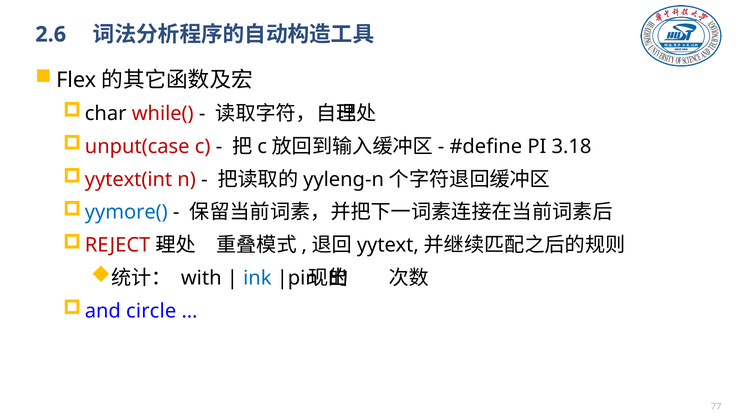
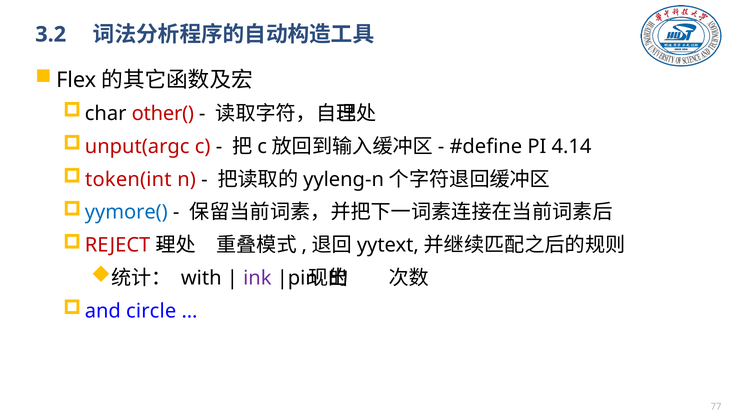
2.6: 2.6 -> 3.2
while(: while( -> other(
unput(case: unput(case -> unput(argc
3.18: 3.18 -> 4.14
yytext(int: yytext(int -> token(int
ink colour: blue -> purple
